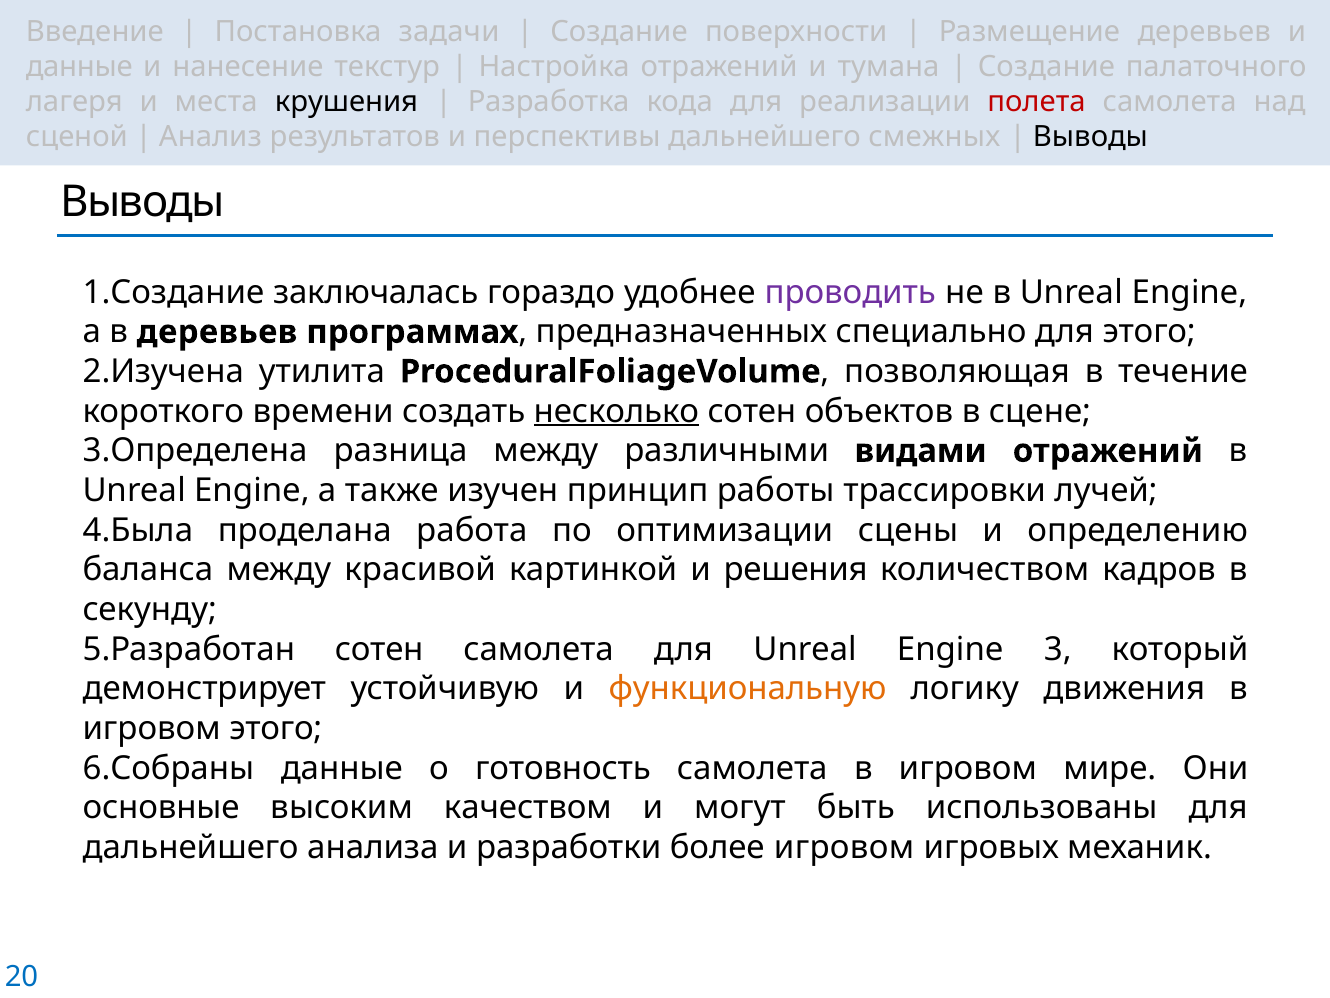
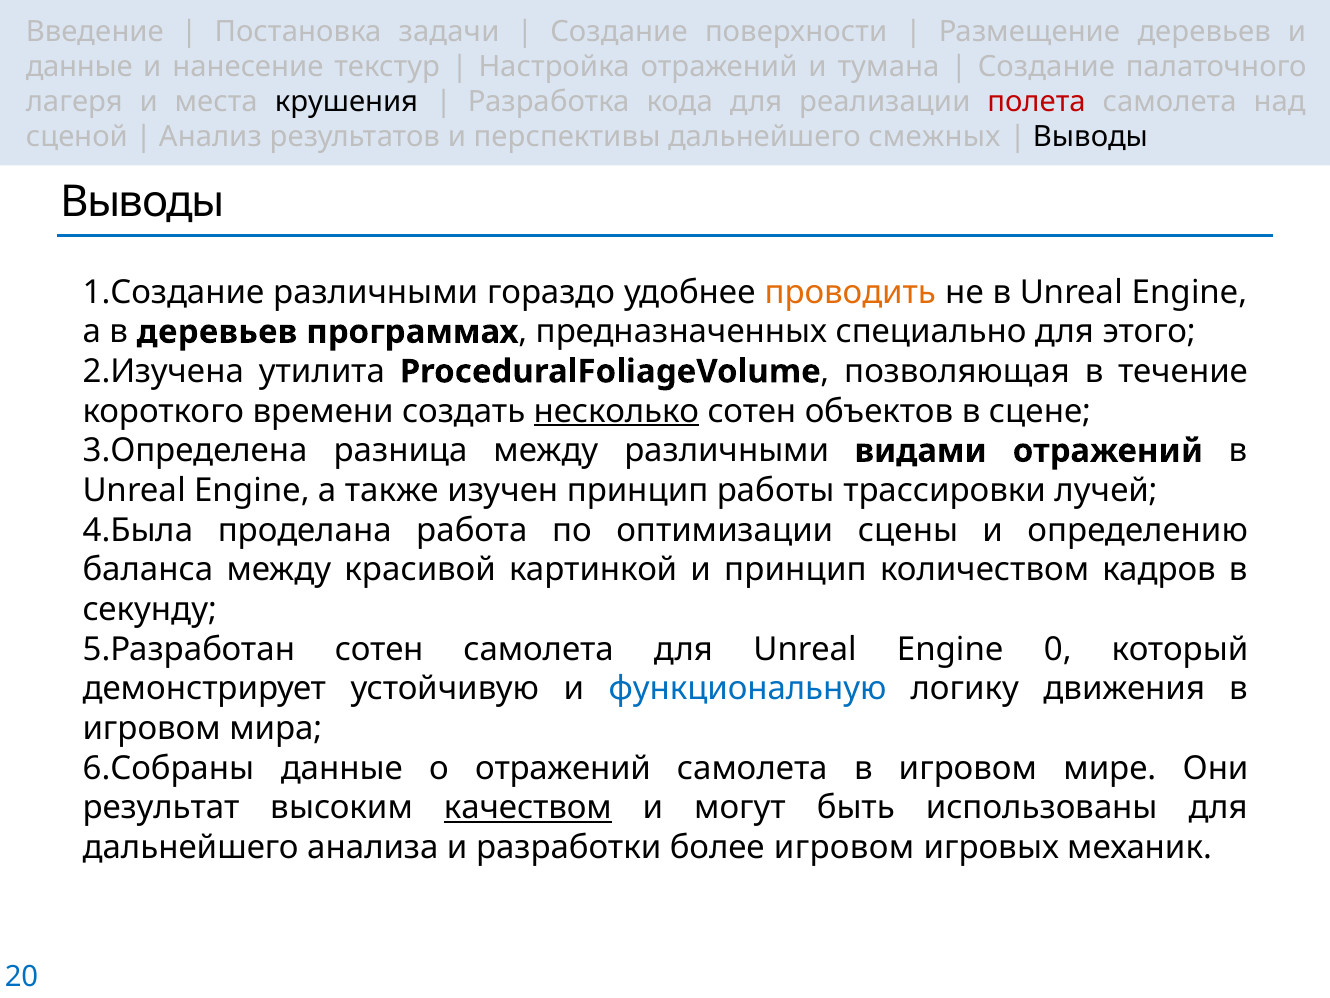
заключалась at (376, 292): заключалась -> различными
проводить colour: purple -> orange
и решения: решения -> принцип
3: 3 -> 0
функциональную colour: orange -> blue
игровом этого: этого -> мира
о готовность: готовность -> отражений
основные: основные -> результат
качеством underline: none -> present
